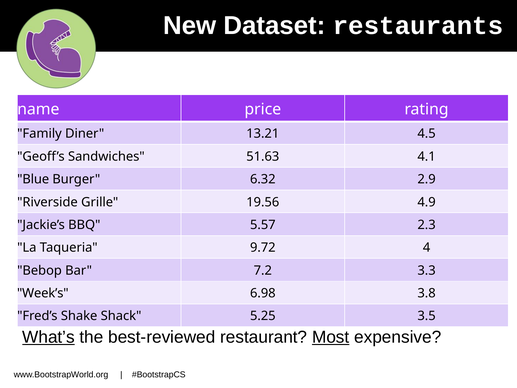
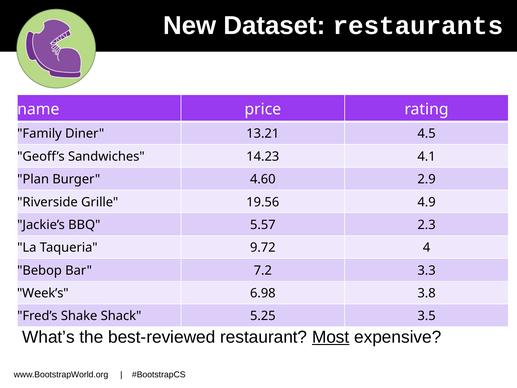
51.63: 51.63 -> 14.23
Blue: Blue -> Plan
6.32: 6.32 -> 4.60
What’s underline: present -> none
